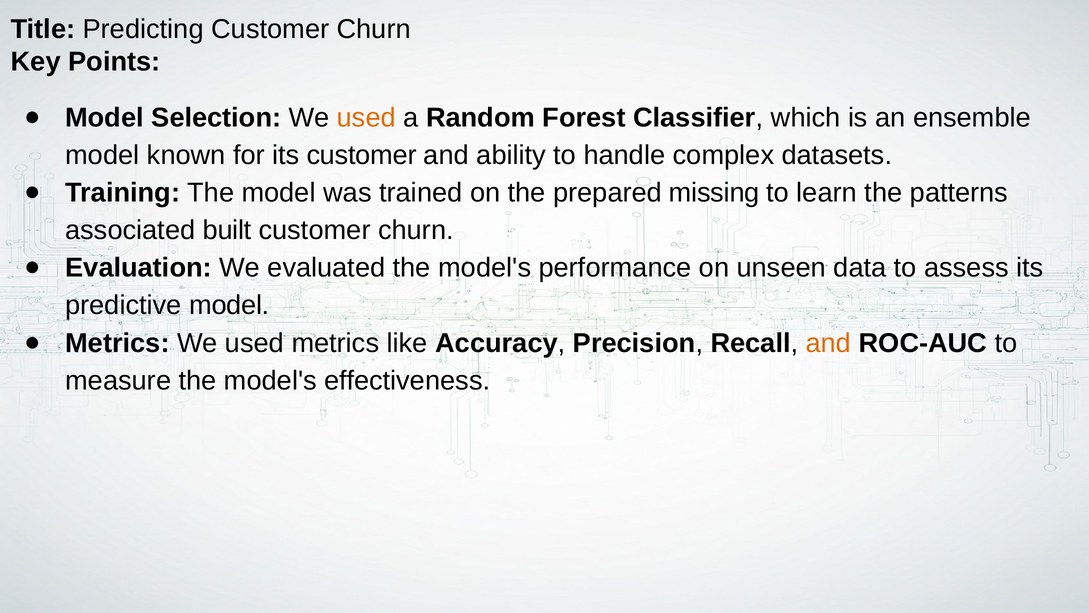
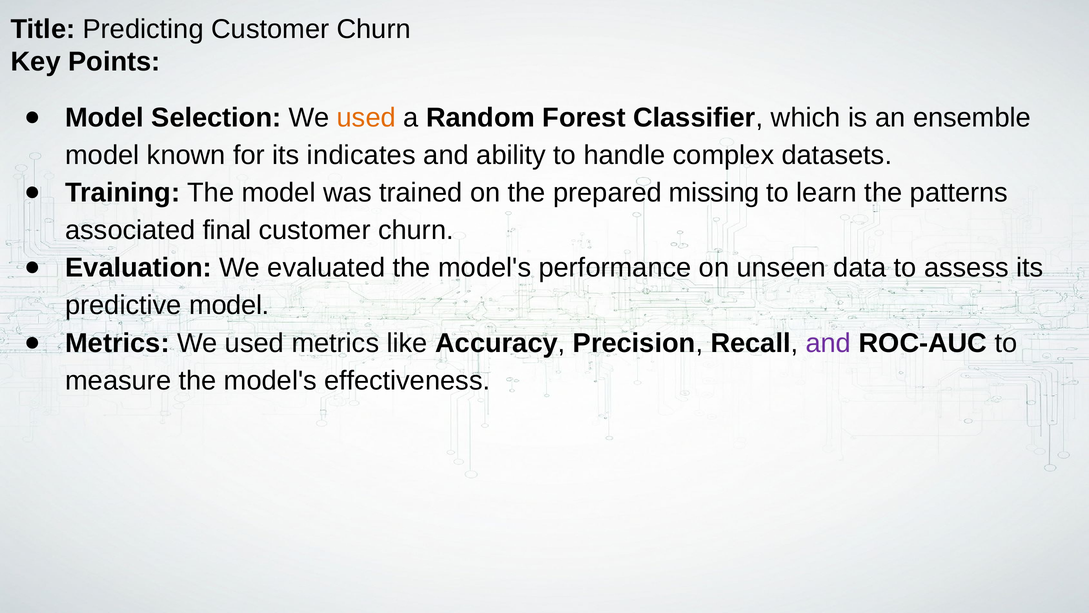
its customer: customer -> indicates
built: built -> final
and at (828, 343) colour: orange -> purple
